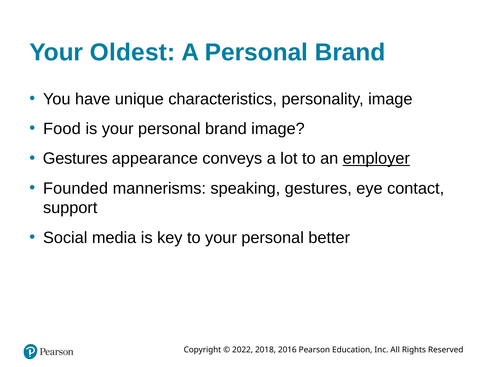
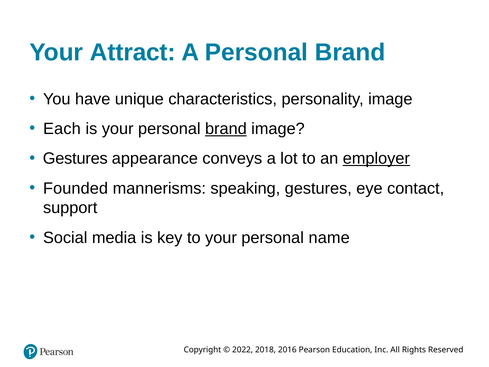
Oldest: Oldest -> Attract
Food: Food -> Each
brand at (226, 129) underline: none -> present
better: better -> name
